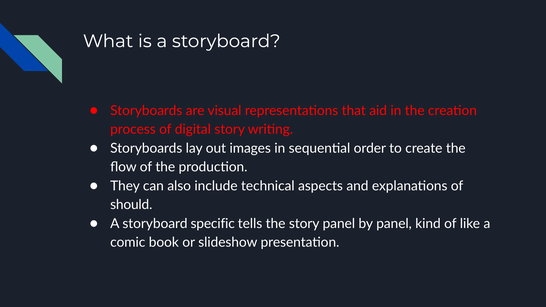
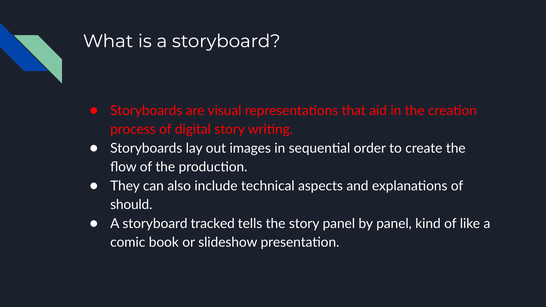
specific: specific -> tracked
